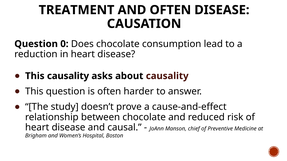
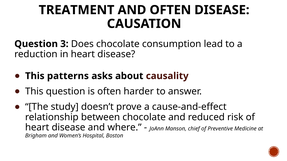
0: 0 -> 3
This causality: causality -> patterns
causal: causal -> where
